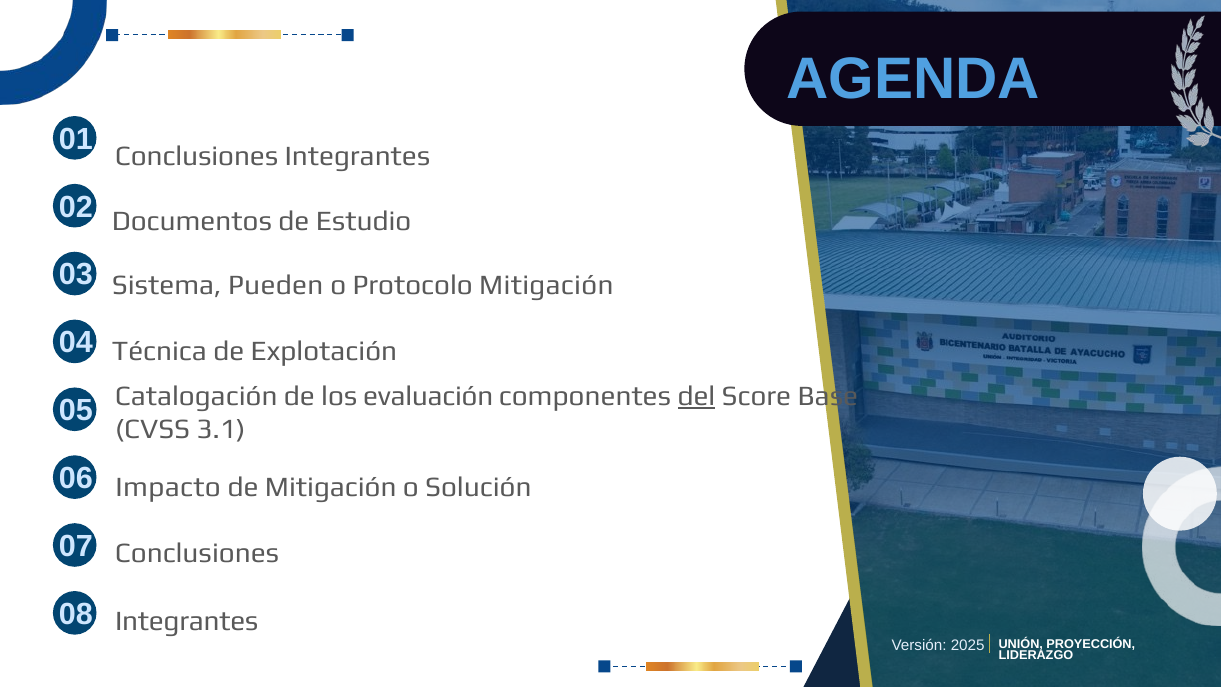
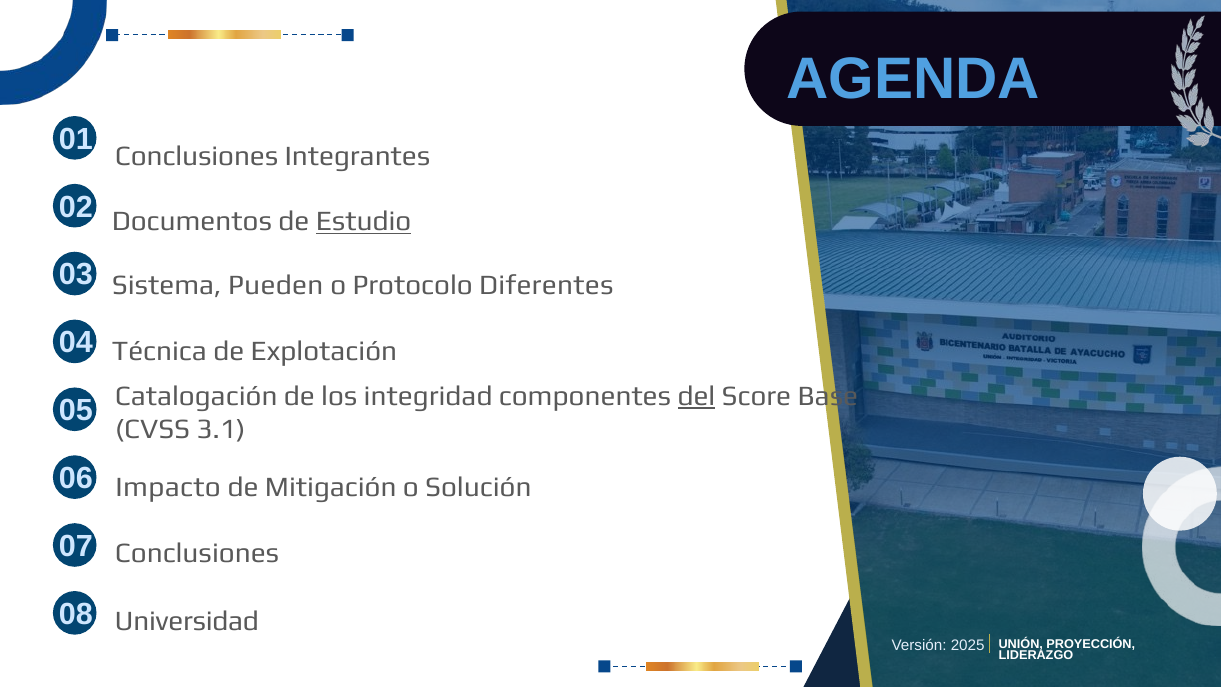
Estudio underline: none -> present
Protocolo Mitigación: Mitigación -> Diferentes
evaluación: evaluación -> integridad
Integrantes at (187, 621): Integrantes -> Universidad
